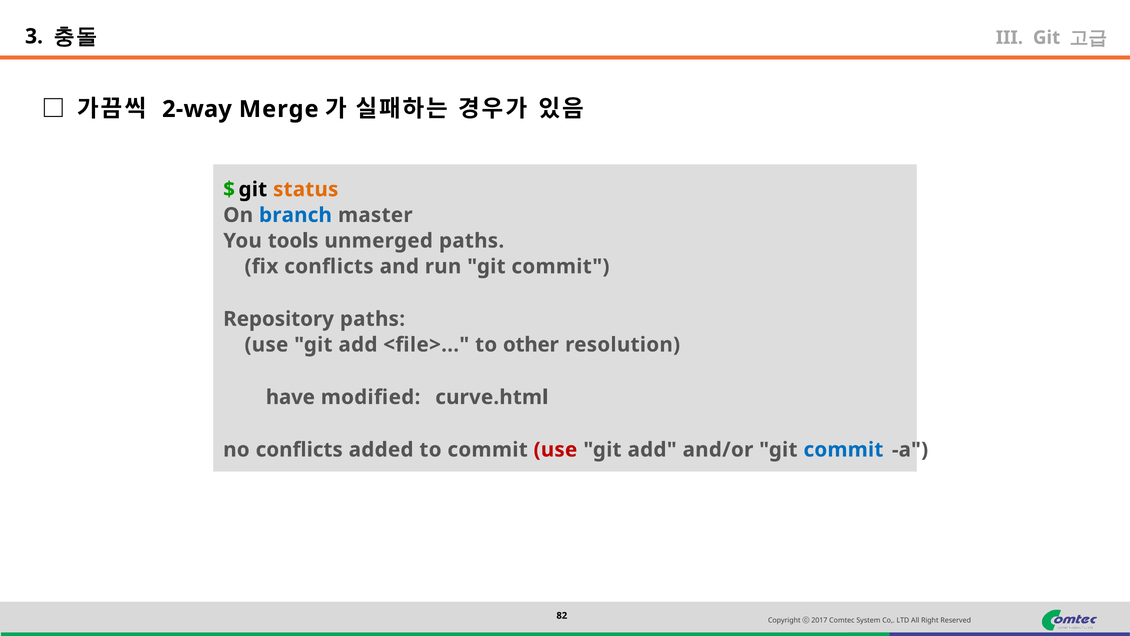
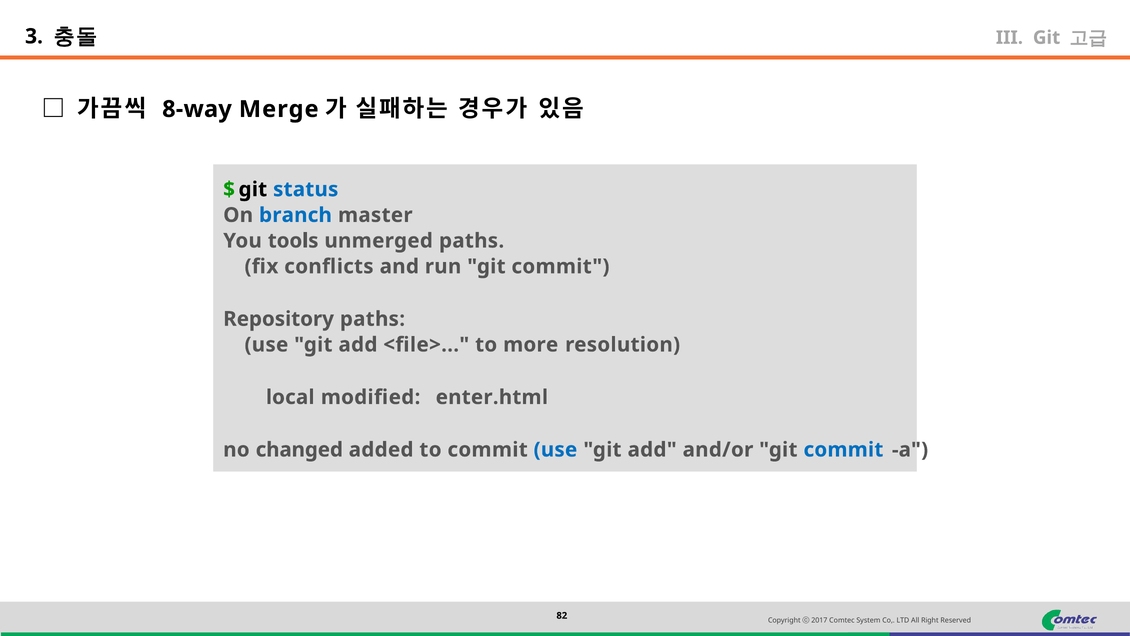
2-way: 2-way -> 8-way
status colour: orange -> blue
other: other -> more
have: have -> local
curve.html: curve.html -> enter.html
no conflicts: conflicts -> changed
use at (555, 449) colour: red -> blue
